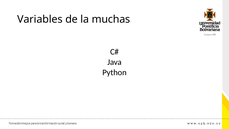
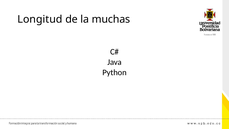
Variables: Variables -> Longitud
